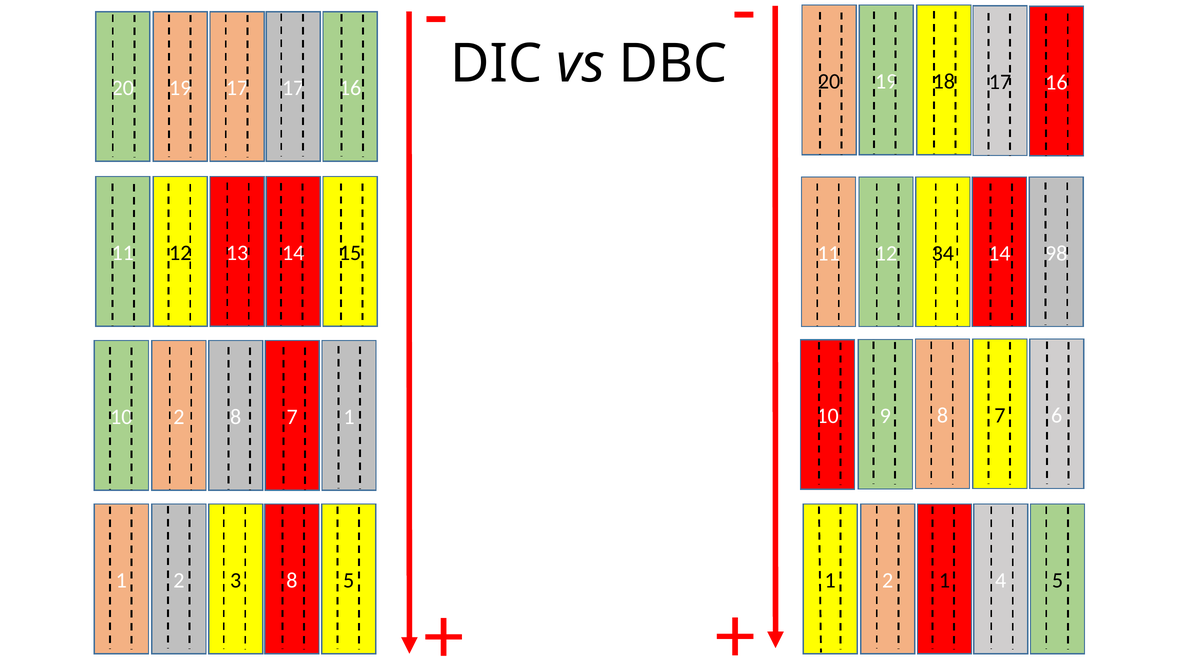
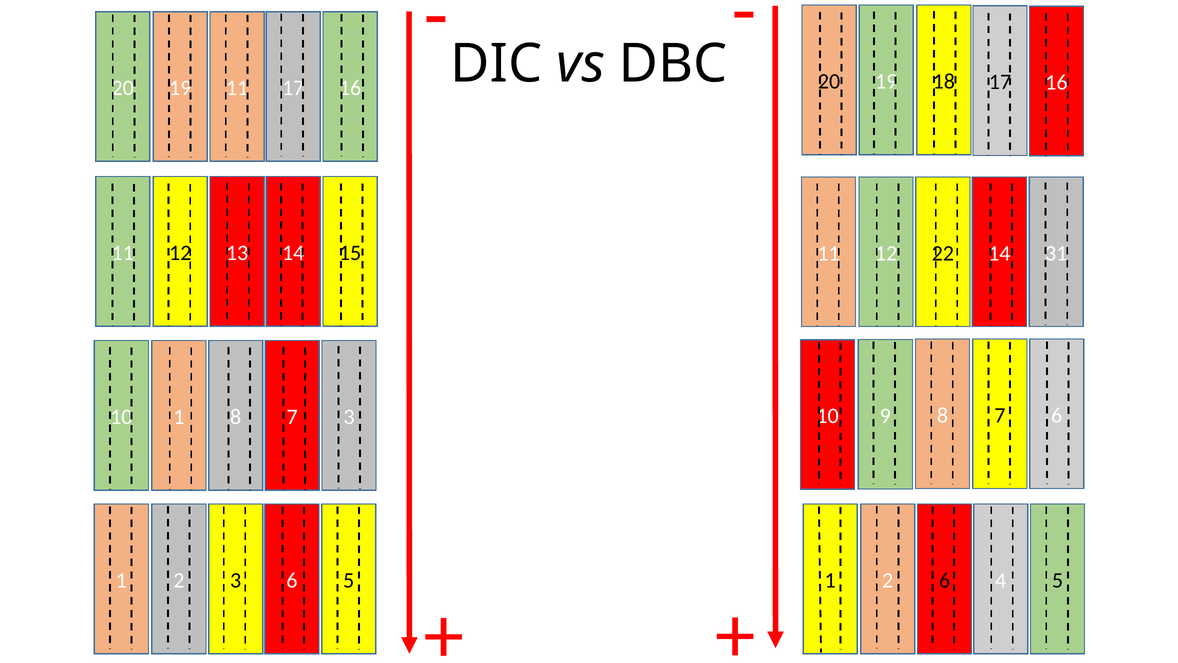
19 17: 17 -> 11
34: 34 -> 22
98: 98 -> 31
10 2: 2 -> 1
7 1: 1 -> 3
3 8: 8 -> 6
2 1: 1 -> 6
